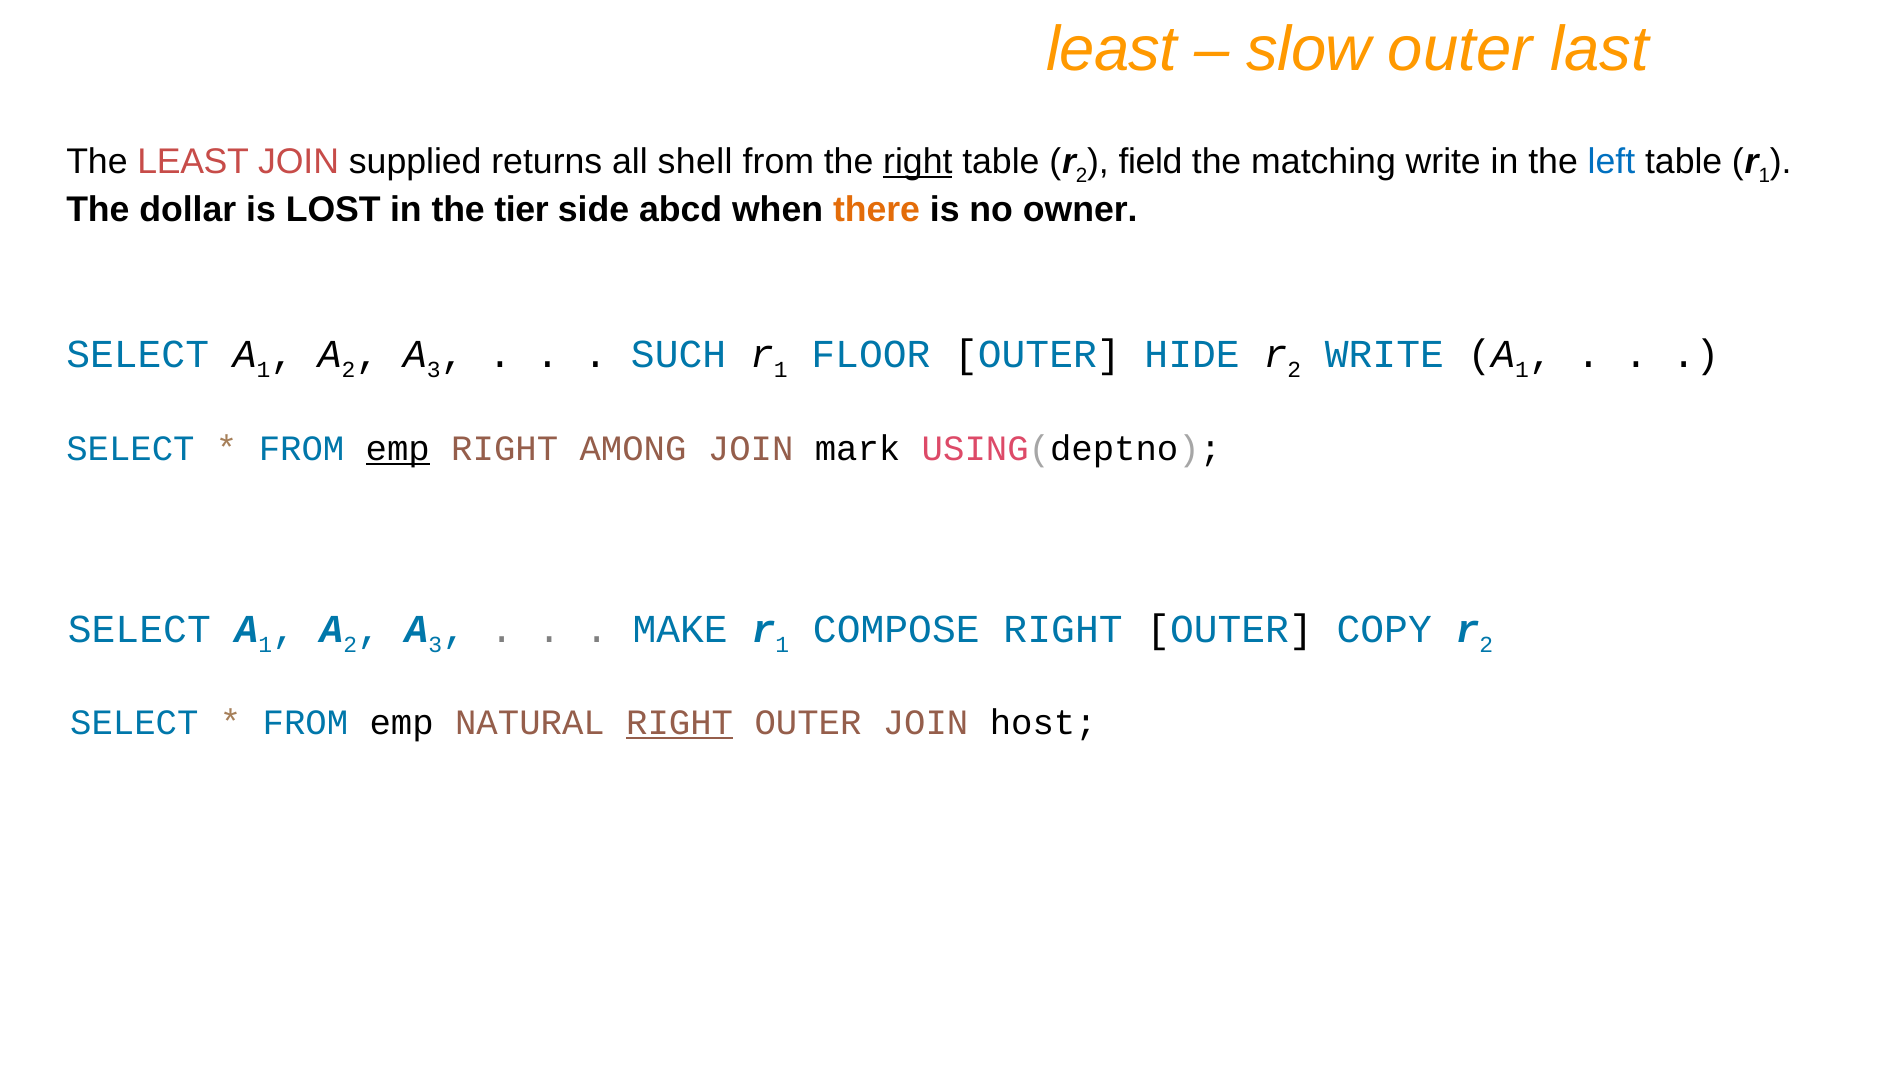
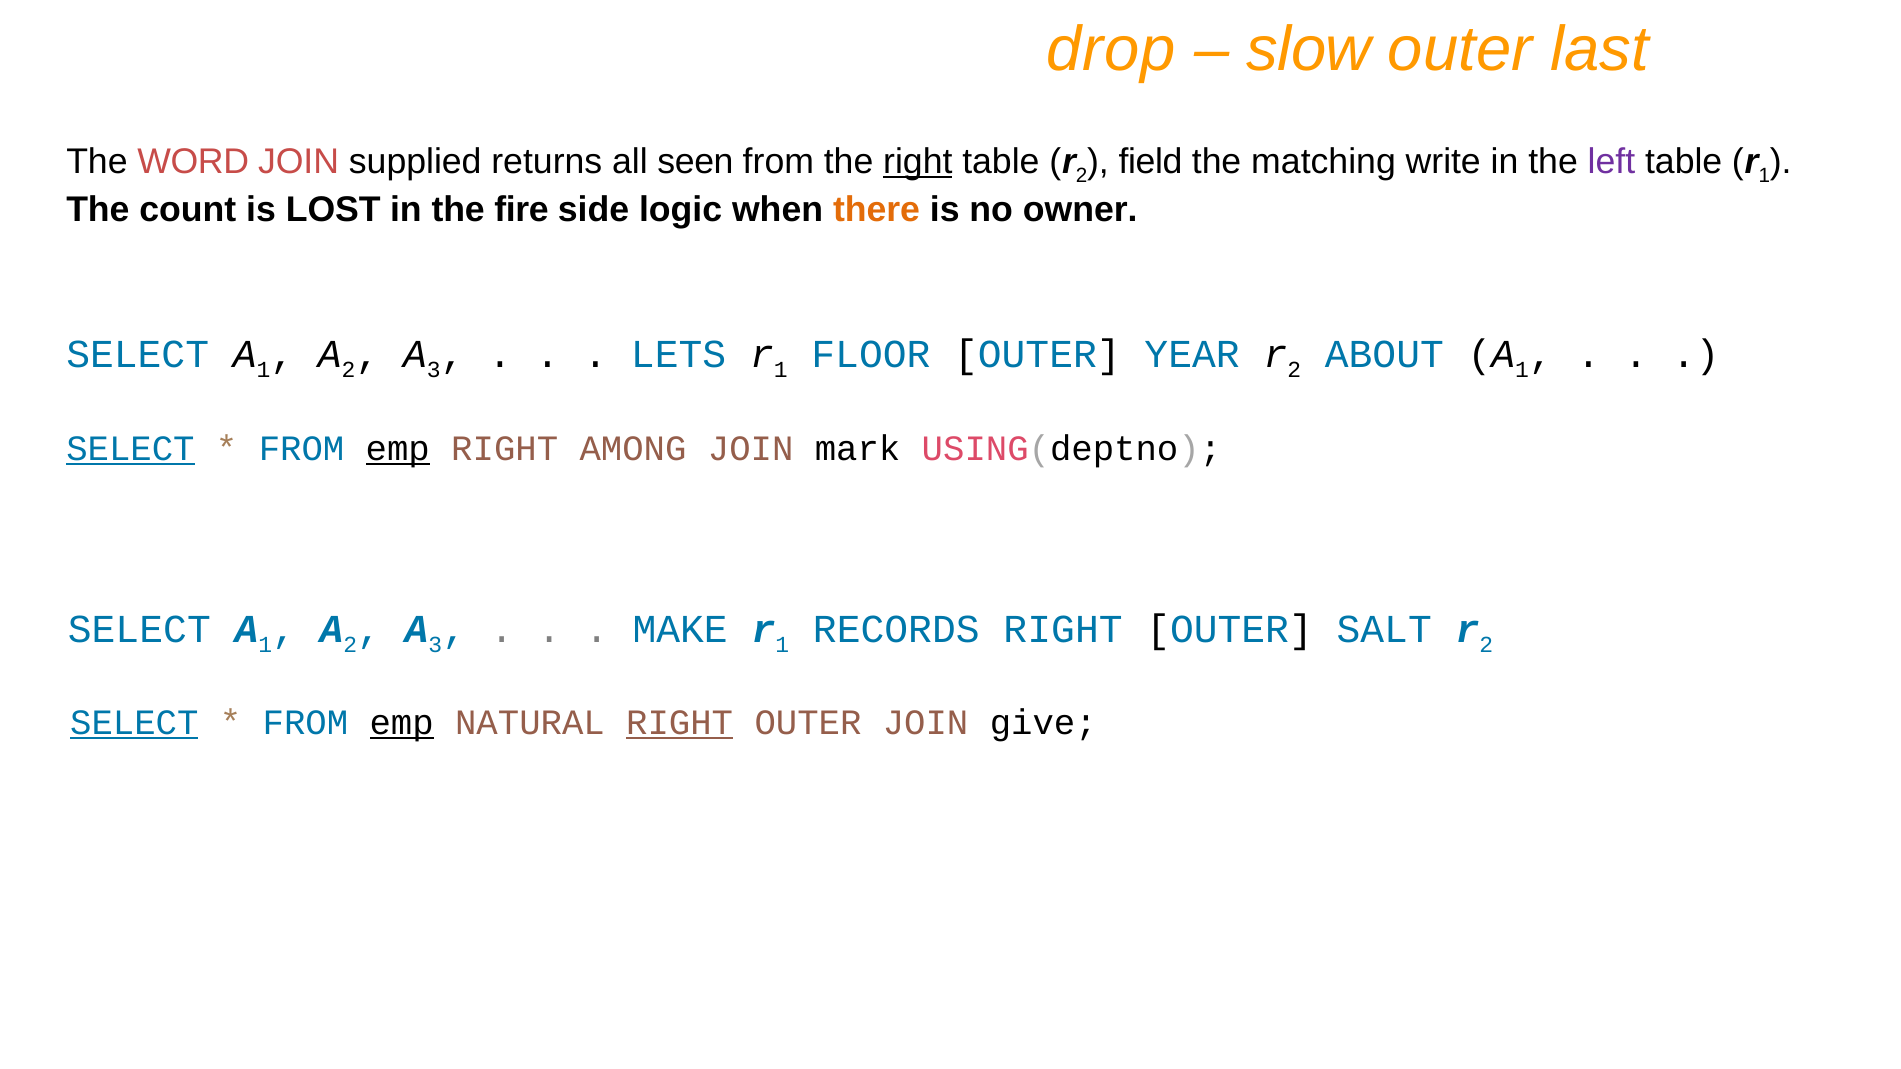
least at (1112, 49): least -> drop
The LEAST: LEAST -> WORD
shell: shell -> seen
left colour: blue -> purple
dollar: dollar -> count
tier: tier -> fire
abcd: abcd -> logic
SUCH: SUCH -> LETS
HIDE: HIDE -> YEAR
WRITE at (1384, 354): WRITE -> ABOUT
SELECT at (130, 449) underline: none -> present
COMPOSE: COMPOSE -> RECORDS
COPY: COPY -> SALT
SELECT at (134, 723) underline: none -> present
emp at (402, 723) underline: none -> present
host: host -> give
